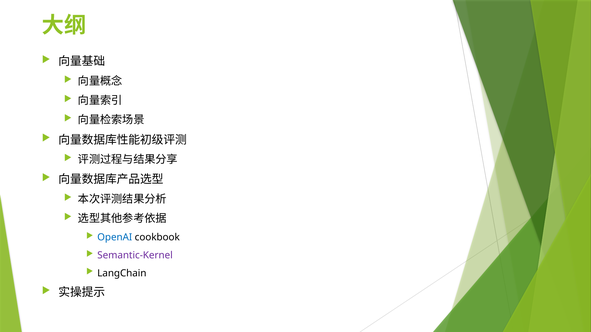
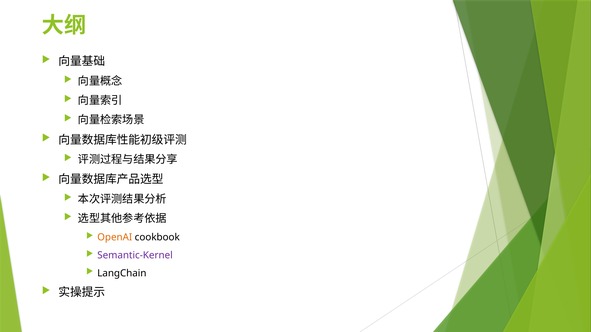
OpenAI colour: blue -> orange
